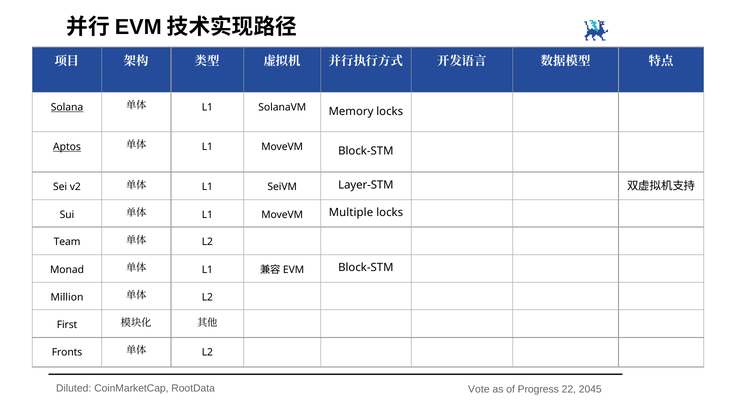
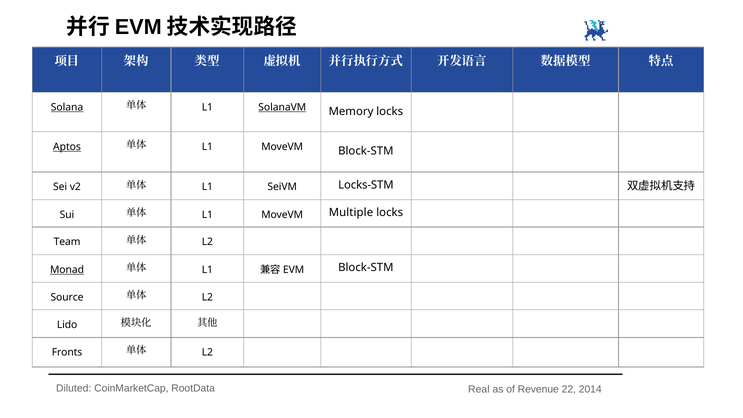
SolanaVM underline: none -> present
Layer-STM: Layer-STM -> Locks-STM
Monad underline: none -> present
Million: Million -> Source
First: First -> Lido
Vote: Vote -> Real
Progress: Progress -> Revenue
2045: 2045 -> 2014
